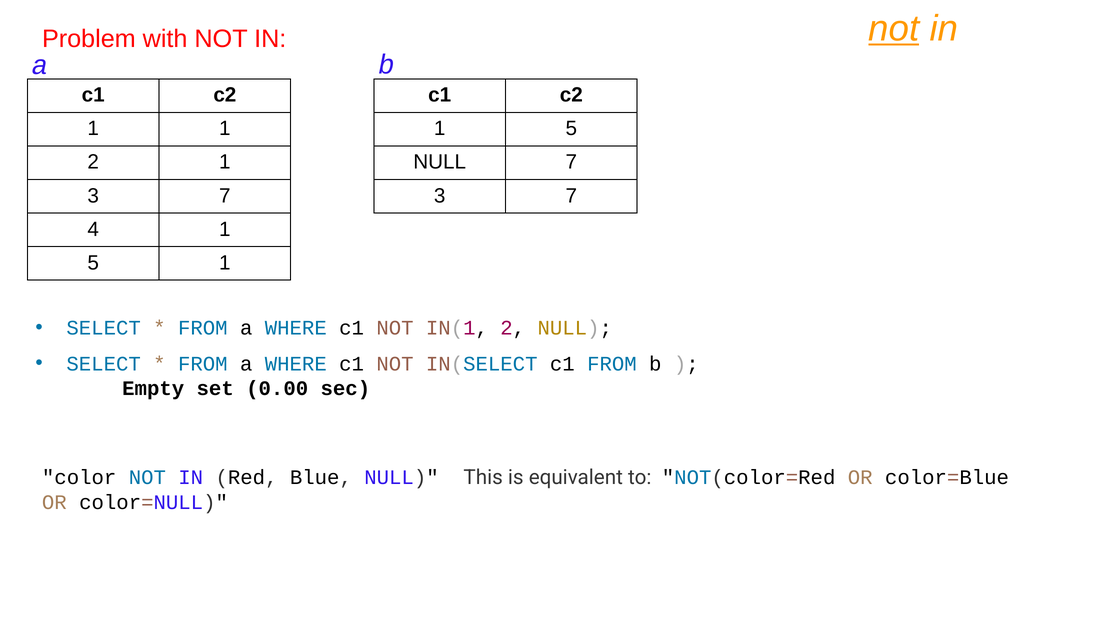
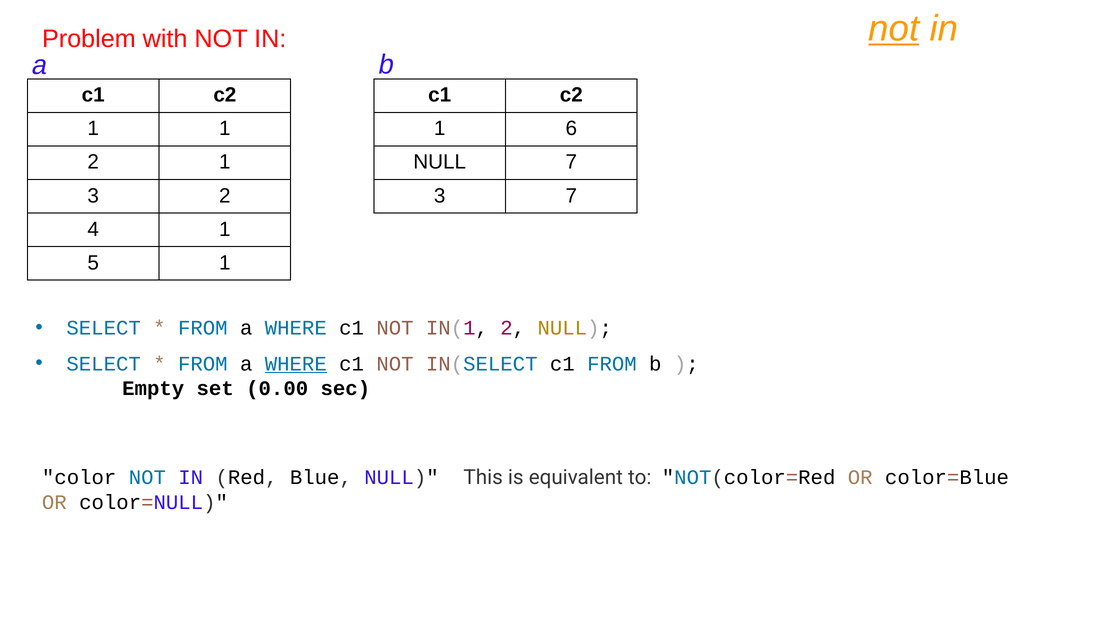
5 at (571, 129): 5 -> 6
7 at (225, 196): 7 -> 2
WHERE at (296, 364) underline: none -> present
